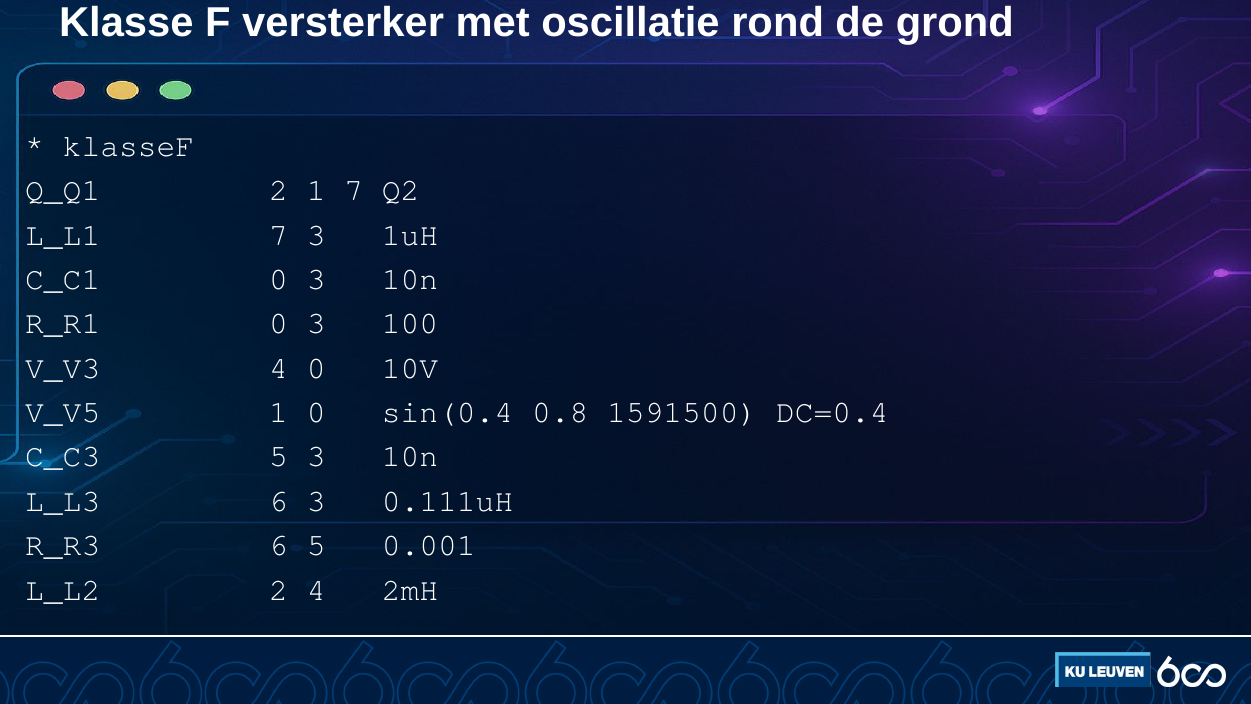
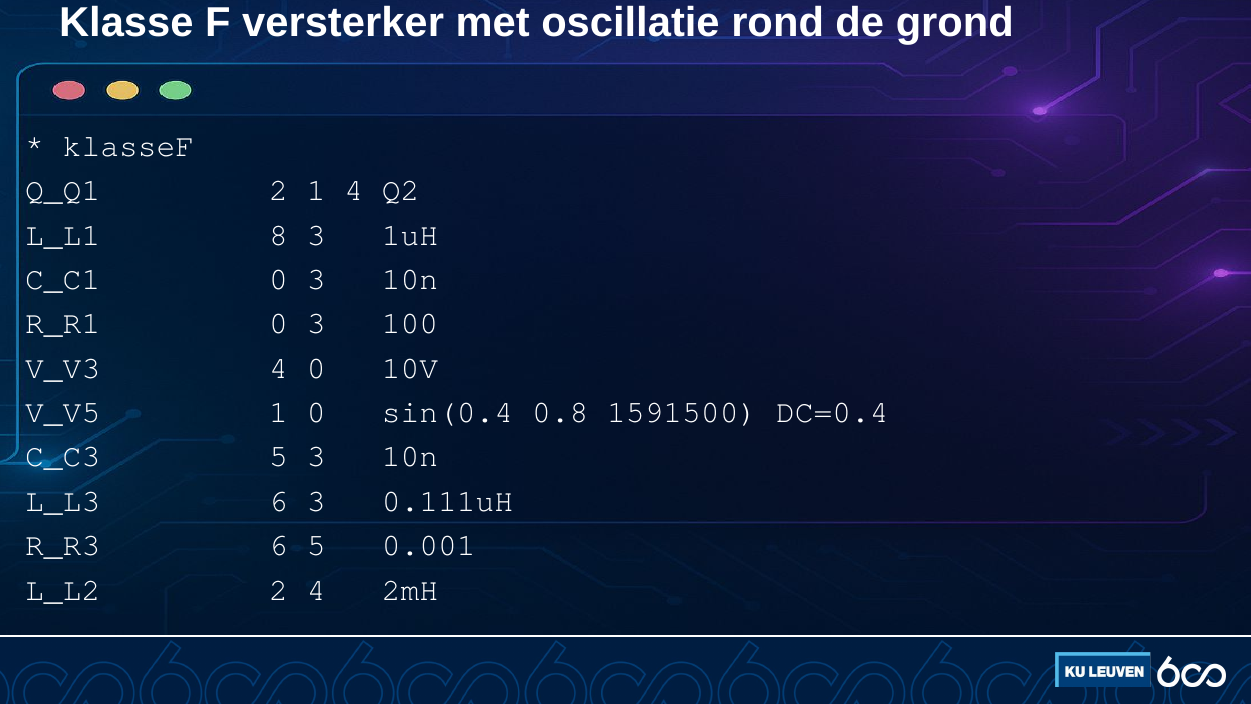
1 7: 7 -> 4
L_L1 7: 7 -> 8
